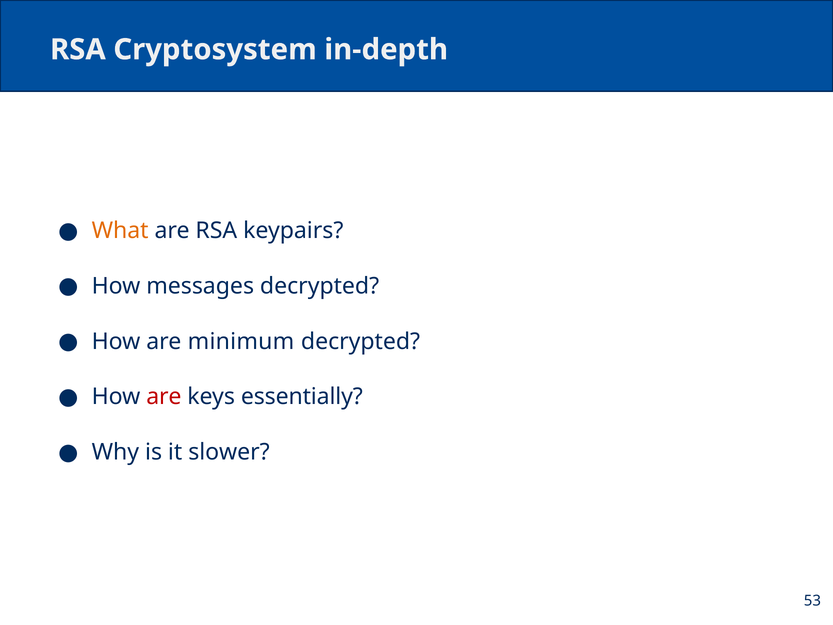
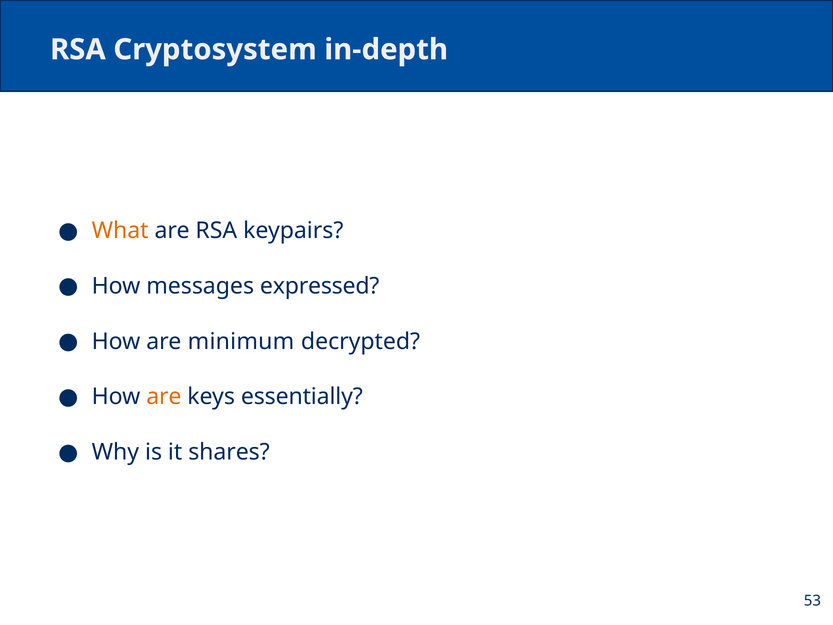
messages decrypted: decrypted -> expressed
are at (164, 397) colour: red -> orange
slower: slower -> shares
